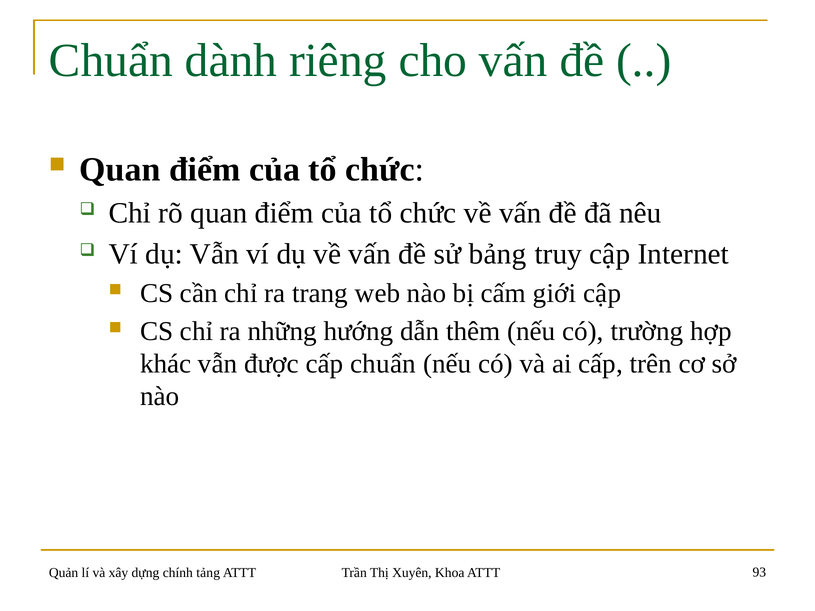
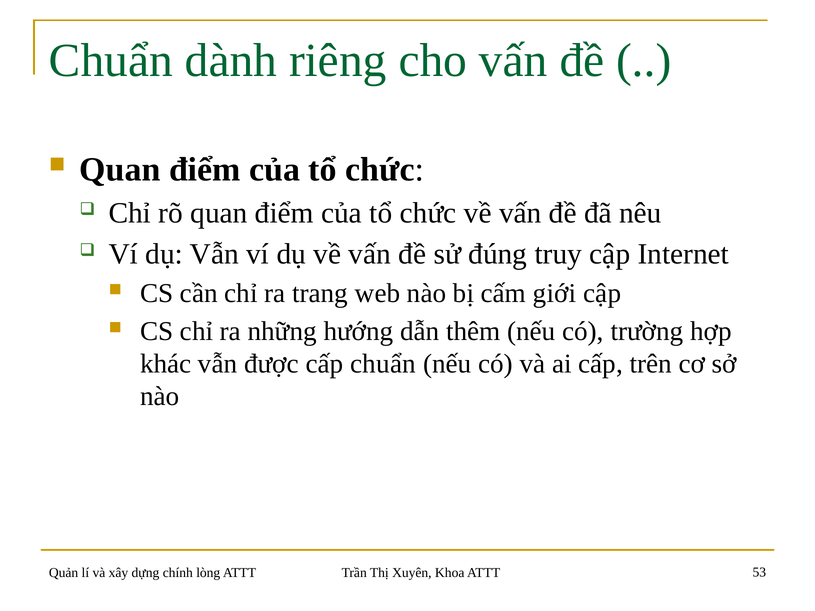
bảng: bảng -> đúng
tảng: tảng -> lòng
93: 93 -> 53
